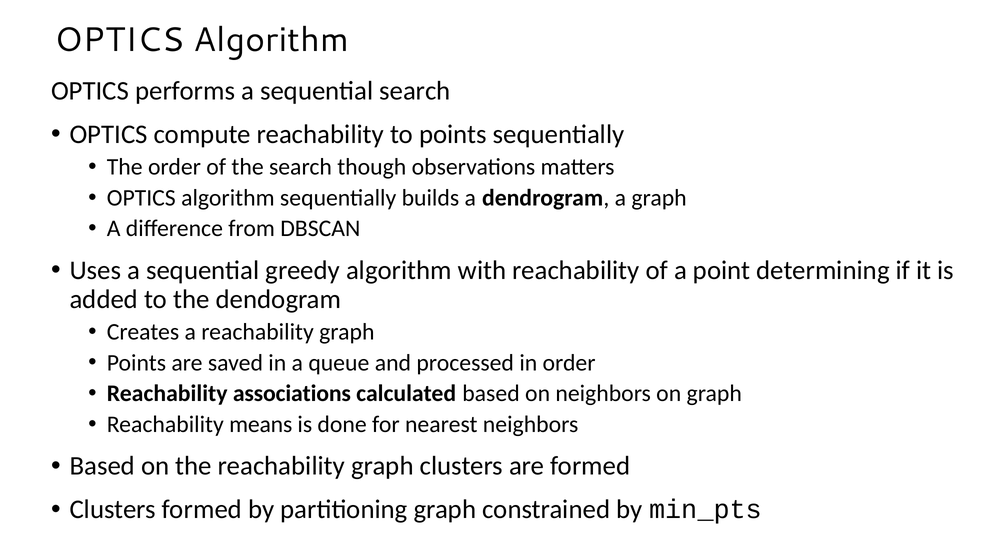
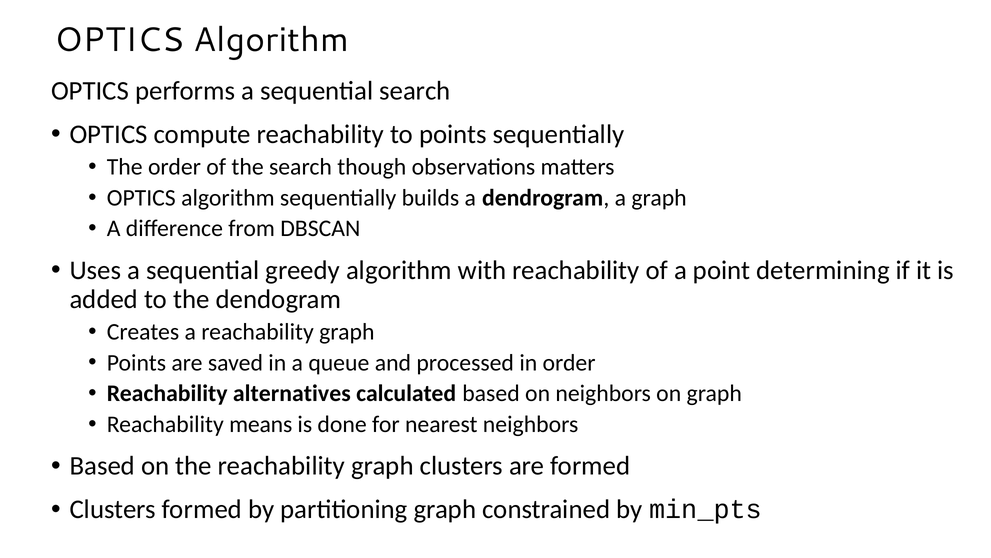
associations: associations -> alternatives
